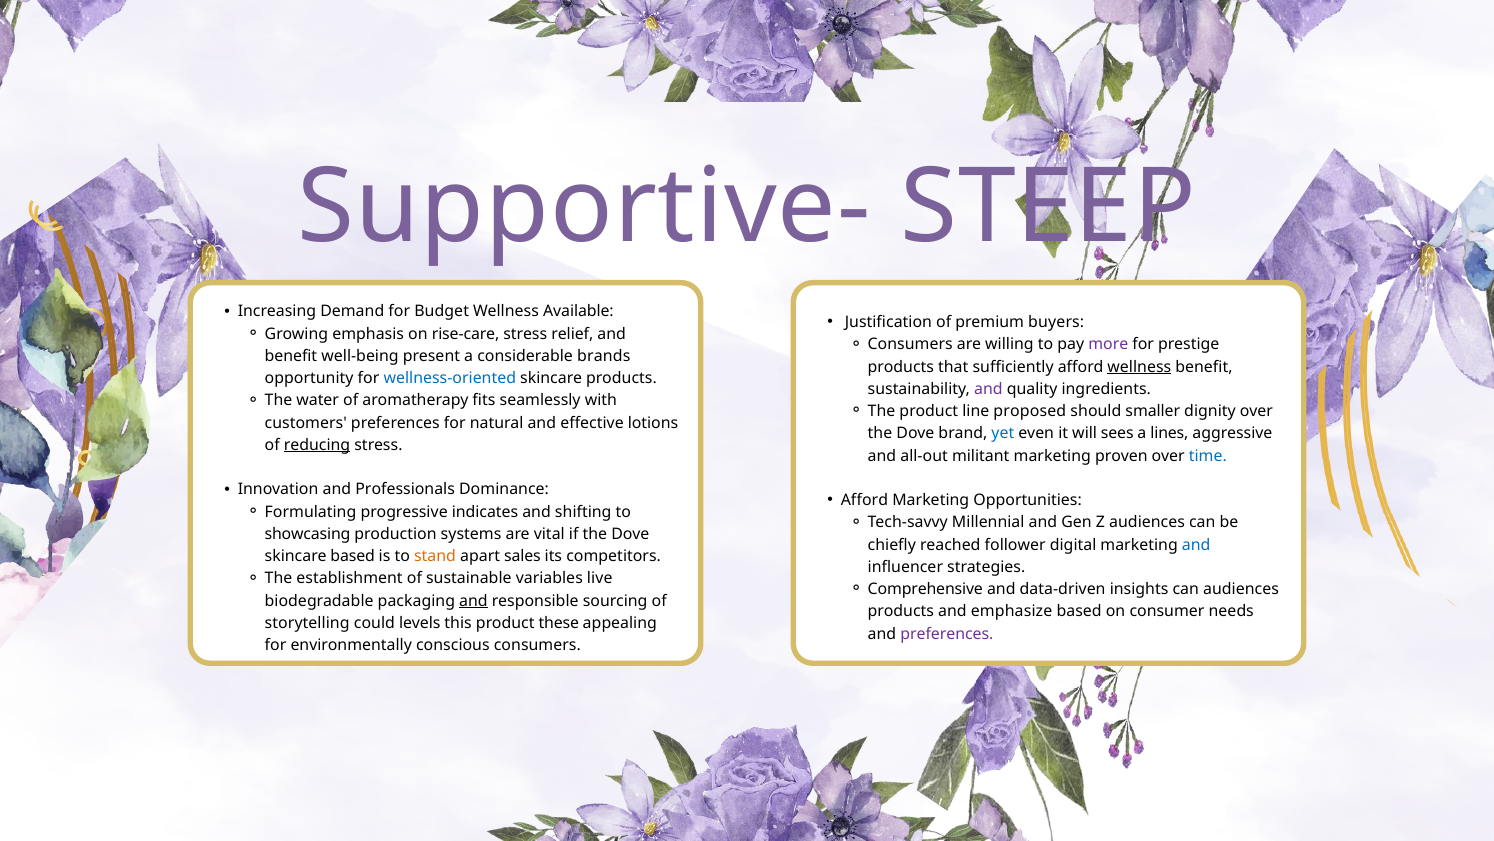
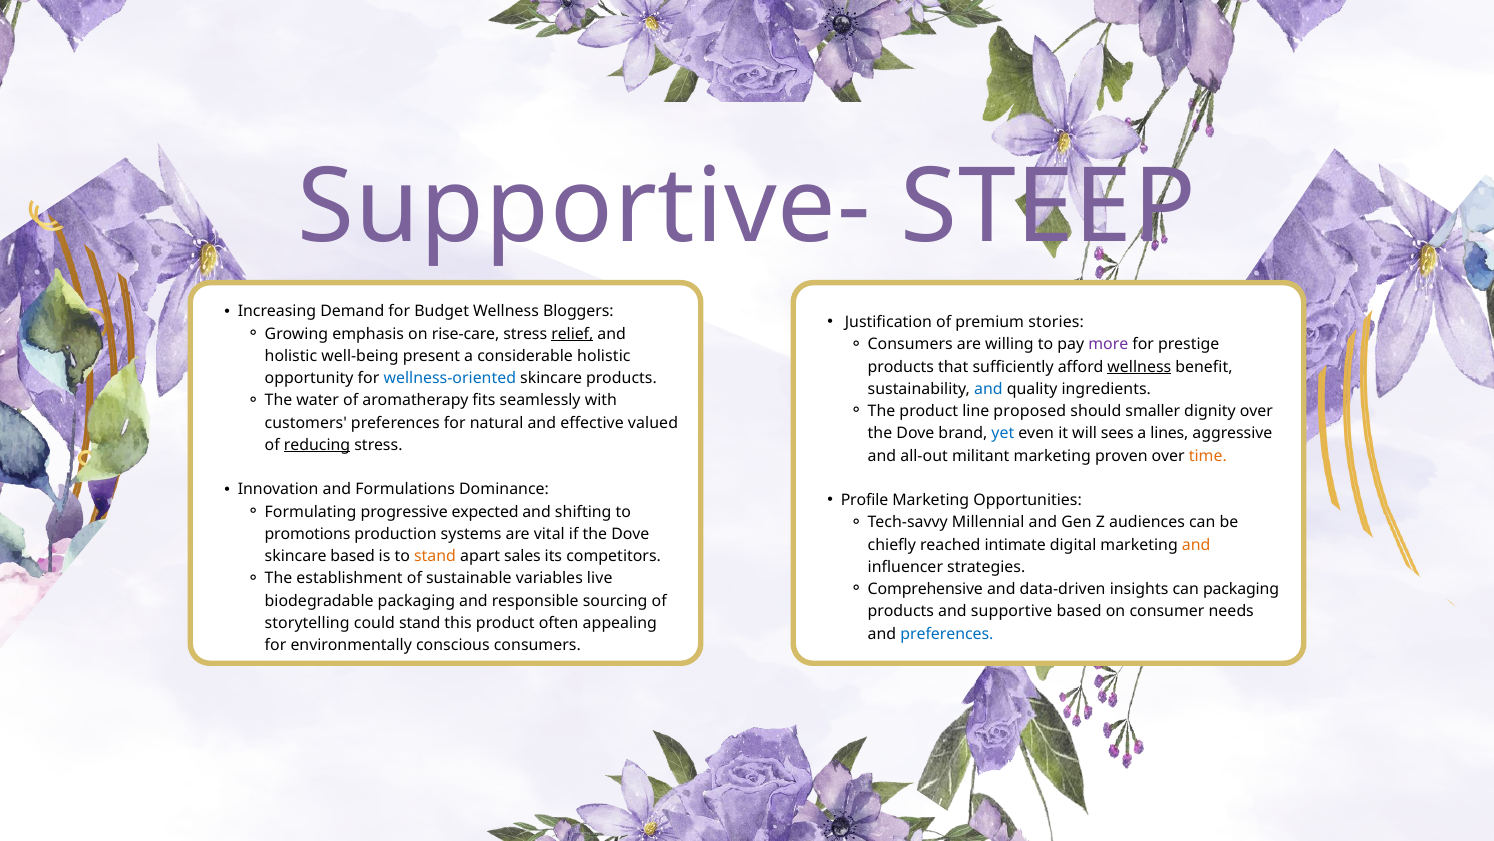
Available: Available -> Bloggers
buyers: buyers -> stories
relief underline: none -> present
benefit at (291, 356): benefit -> holistic
considerable brands: brands -> holistic
and at (988, 389) colour: purple -> blue
lotions: lotions -> valued
time colour: blue -> orange
Professionals: Professionals -> Formulations
Afford at (864, 500): Afford -> Profile
indicates: indicates -> expected
showcasing: showcasing -> promotions
follower: follower -> intimate
and at (1196, 545) colour: blue -> orange
can audiences: audiences -> packaging
and at (473, 600) underline: present -> none
emphasize: emphasize -> supportive
could levels: levels -> stand
these: these -> often
preferences at (947, 634) colour: purple -> blue
